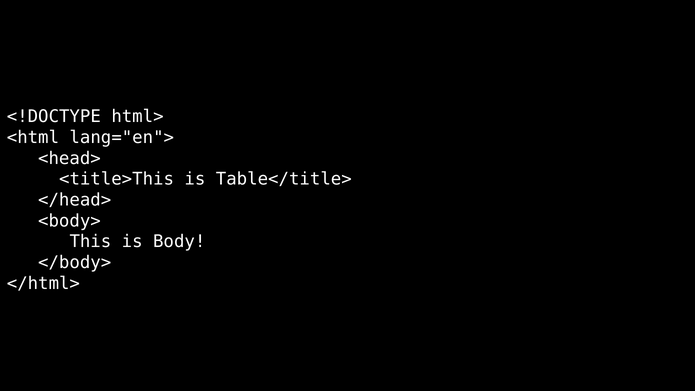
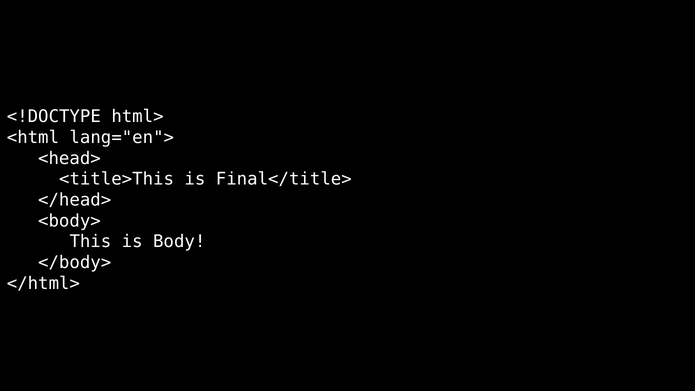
Table</title>: Table</title> -> Final</title>
